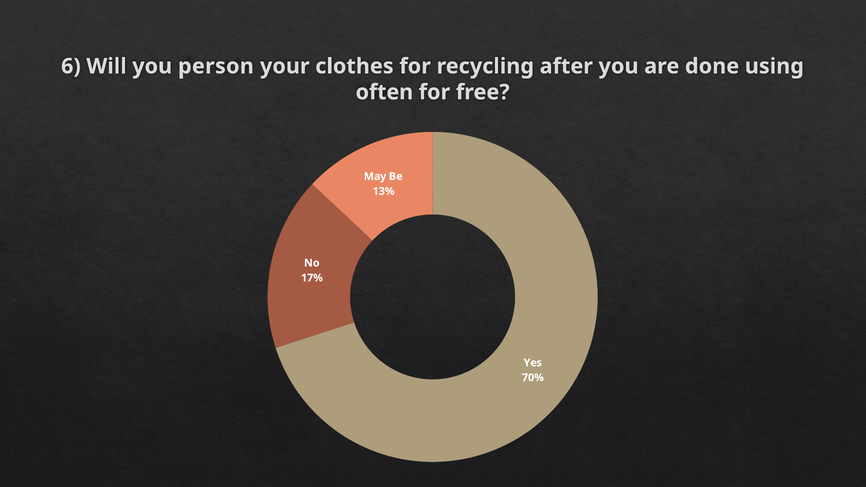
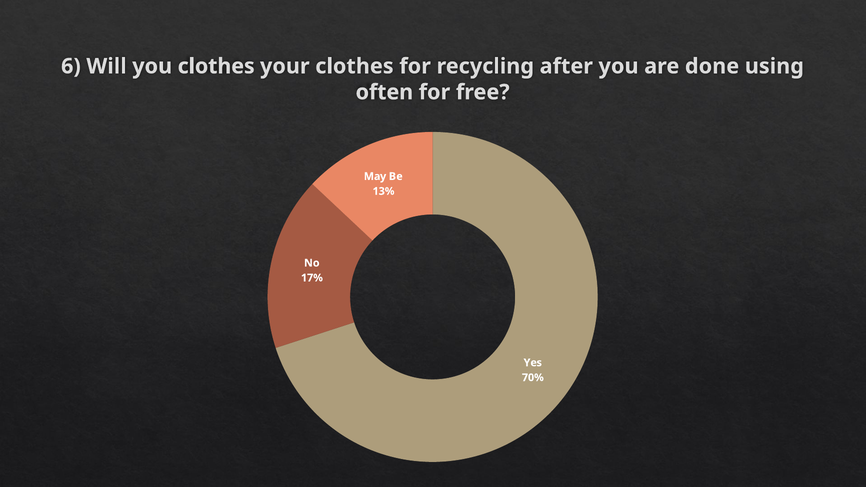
you person: person -> clothes
